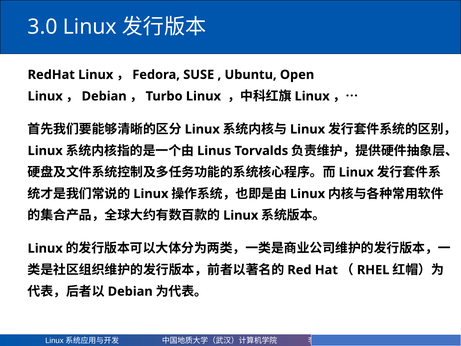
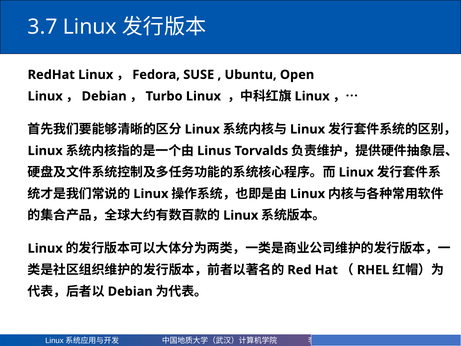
3.0: 3.0 -> 3.7
